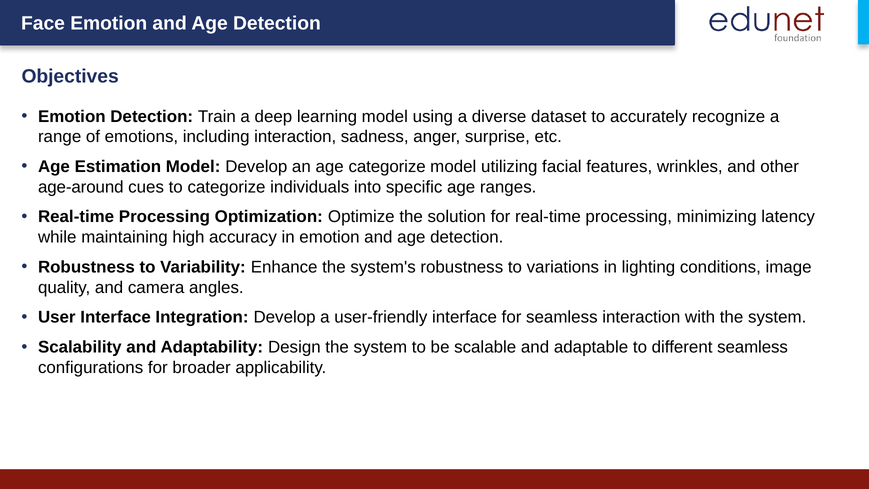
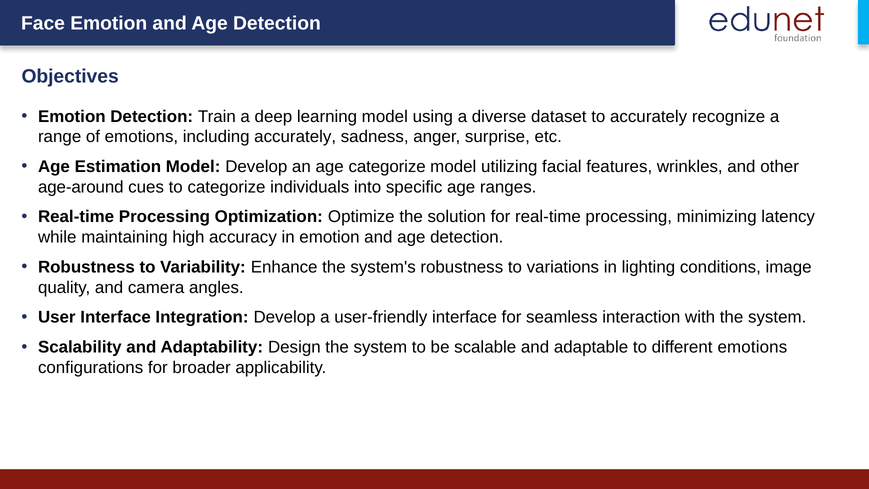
including interaction: interaction -> accurately
different seamless: seamless -> emotions
